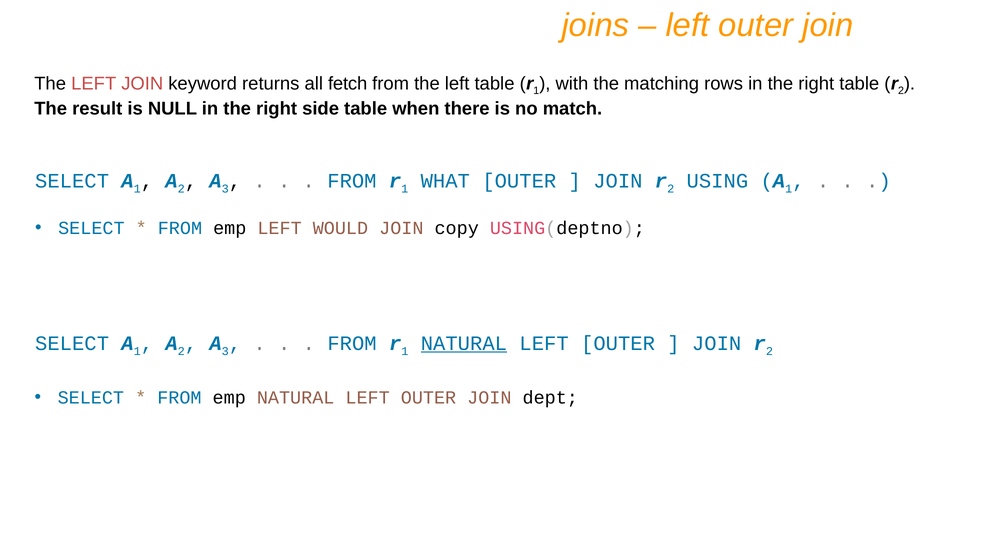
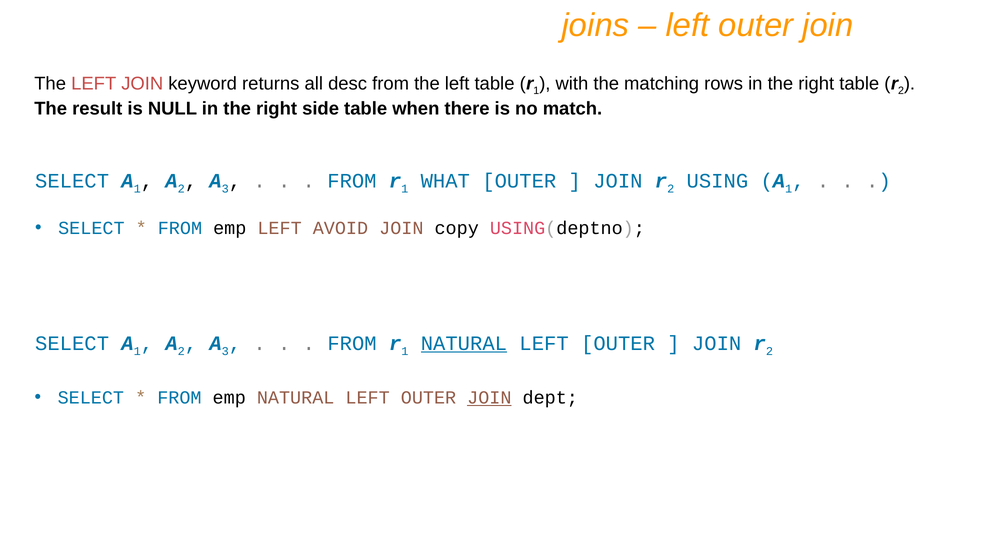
fetch: fetch -> desc
WOULD: WOULD -> AVOID
JOIN at (489, 397) underline: none -> present
